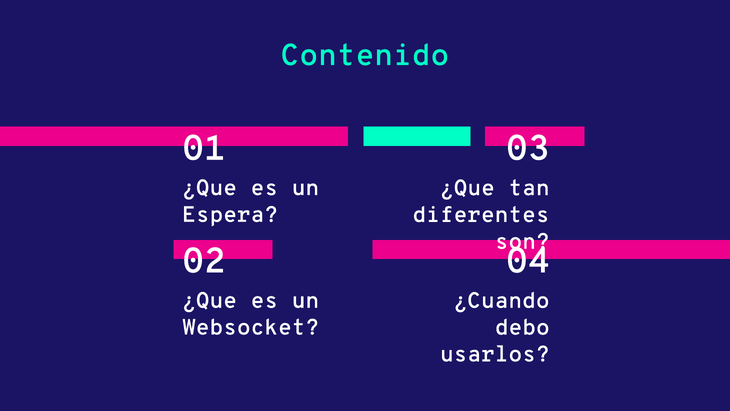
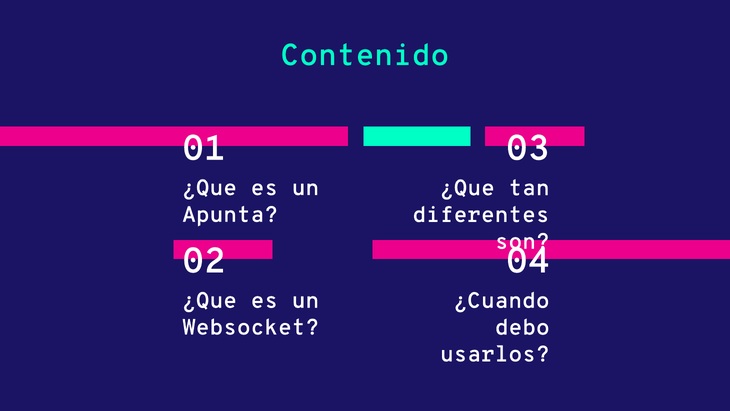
Espera: Espera -> Apunta
